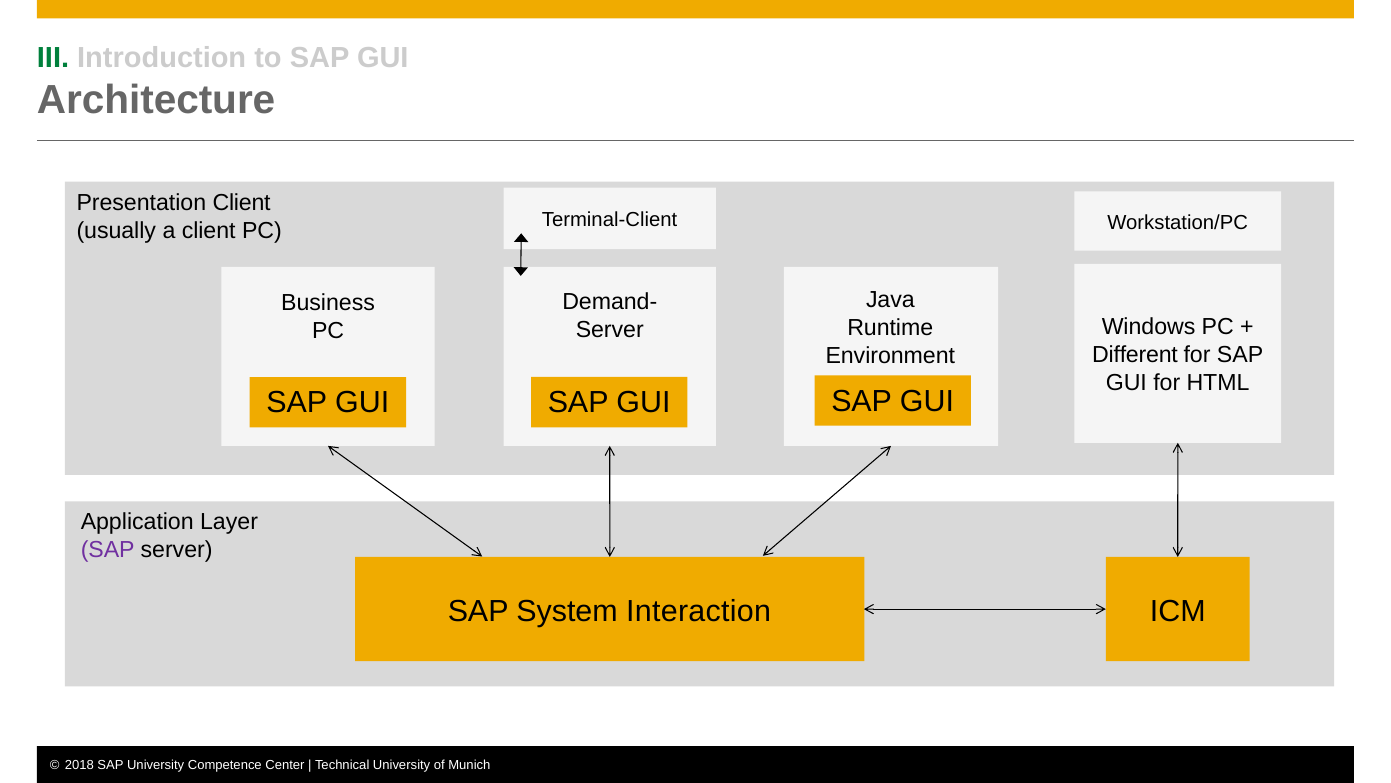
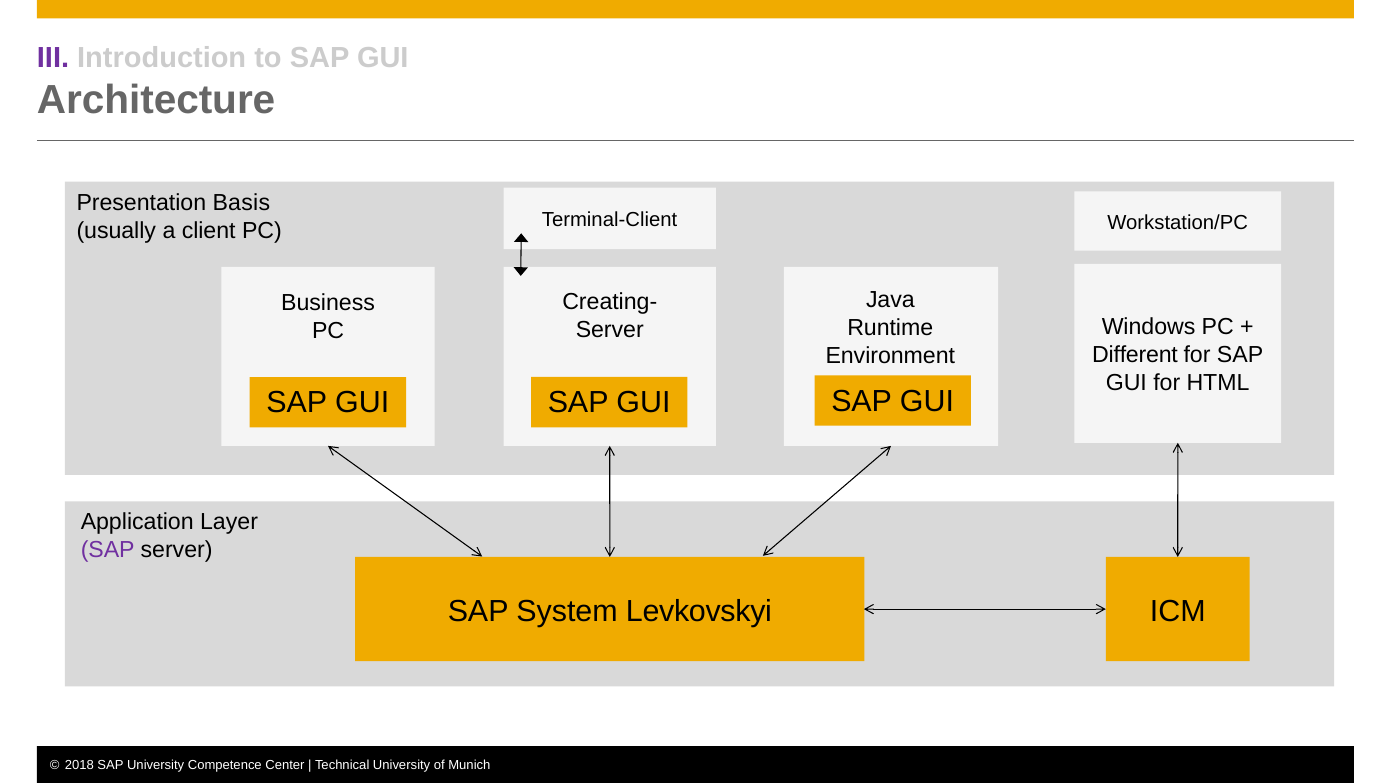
III colour: green -> purple
Presentation Client: Client -> Basis
Demand-: Demand- -> Creating-
Interaction: Interaction -> Levkovskyi
